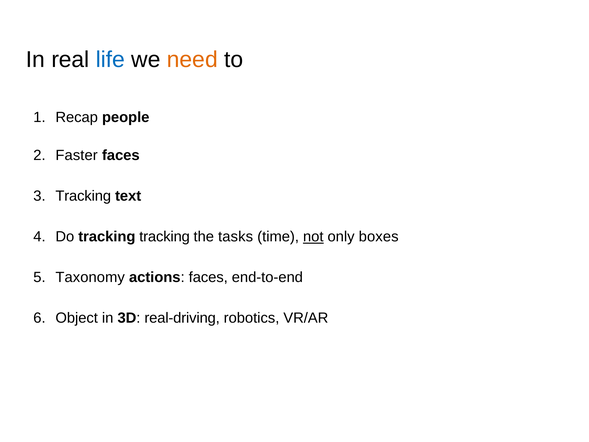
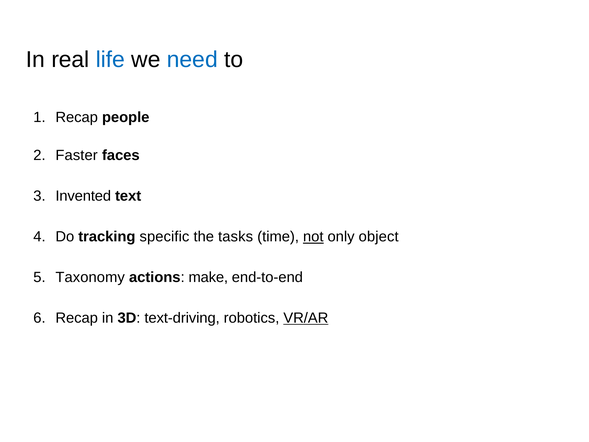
need colour: orange -> blue
Tracking at (83, 196): Tracking -> Invented
tracking tracking: tracking -> specific
boxes: boxes -> object
actions faces: faces -> make
Object at (77, 318): Object -> Recap
real-driving: real-driving -> text-driving
VR/AR underline: none -> present
